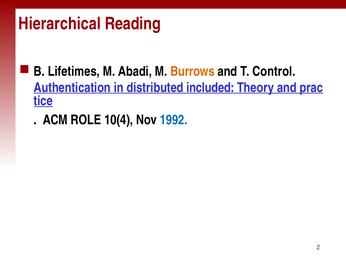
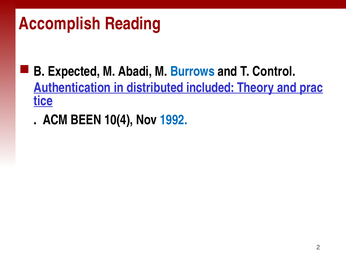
Hierarchical: Hierarchical -> Accomplish
Lifetimes: Lifetimes -> Expected
Burrows colour: orange -> blue
ROLE: ROLE -> BEEN
